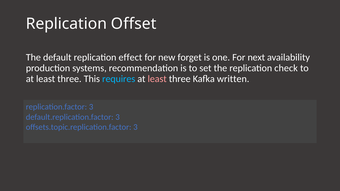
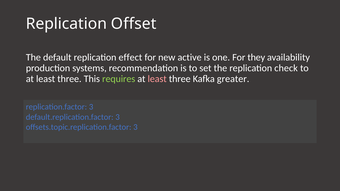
forget: forget -> active
next: next -> they
requires colour: light blue -> light green
written: written -> greater
